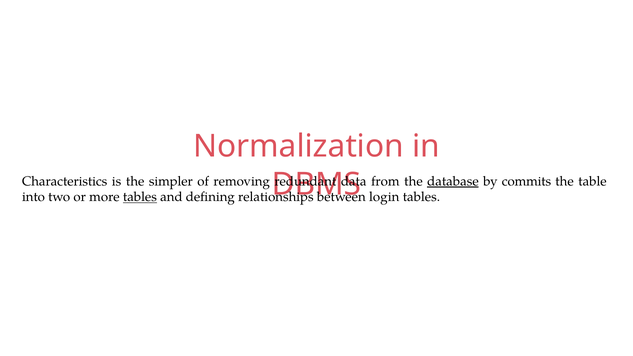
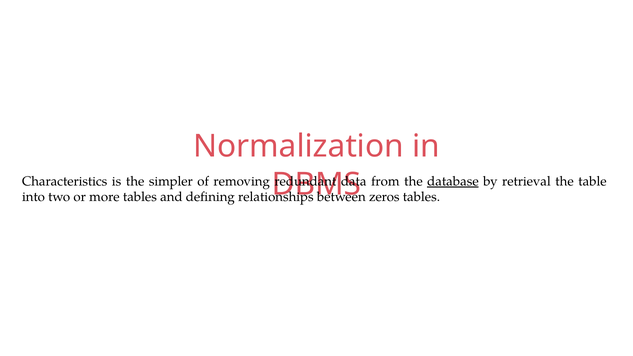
commits: commits -> retrieval
tables at (140, 197) underline: present -> none
login: login -> zeros
